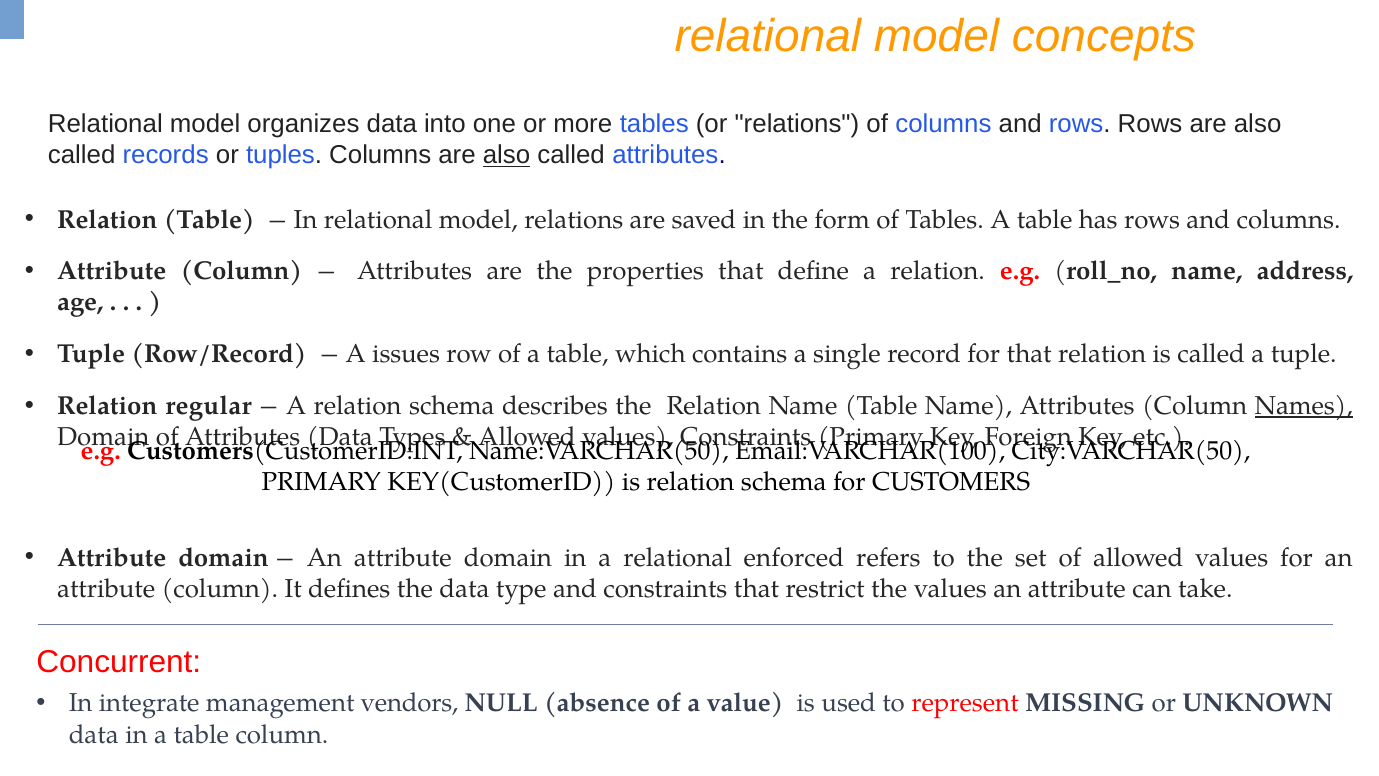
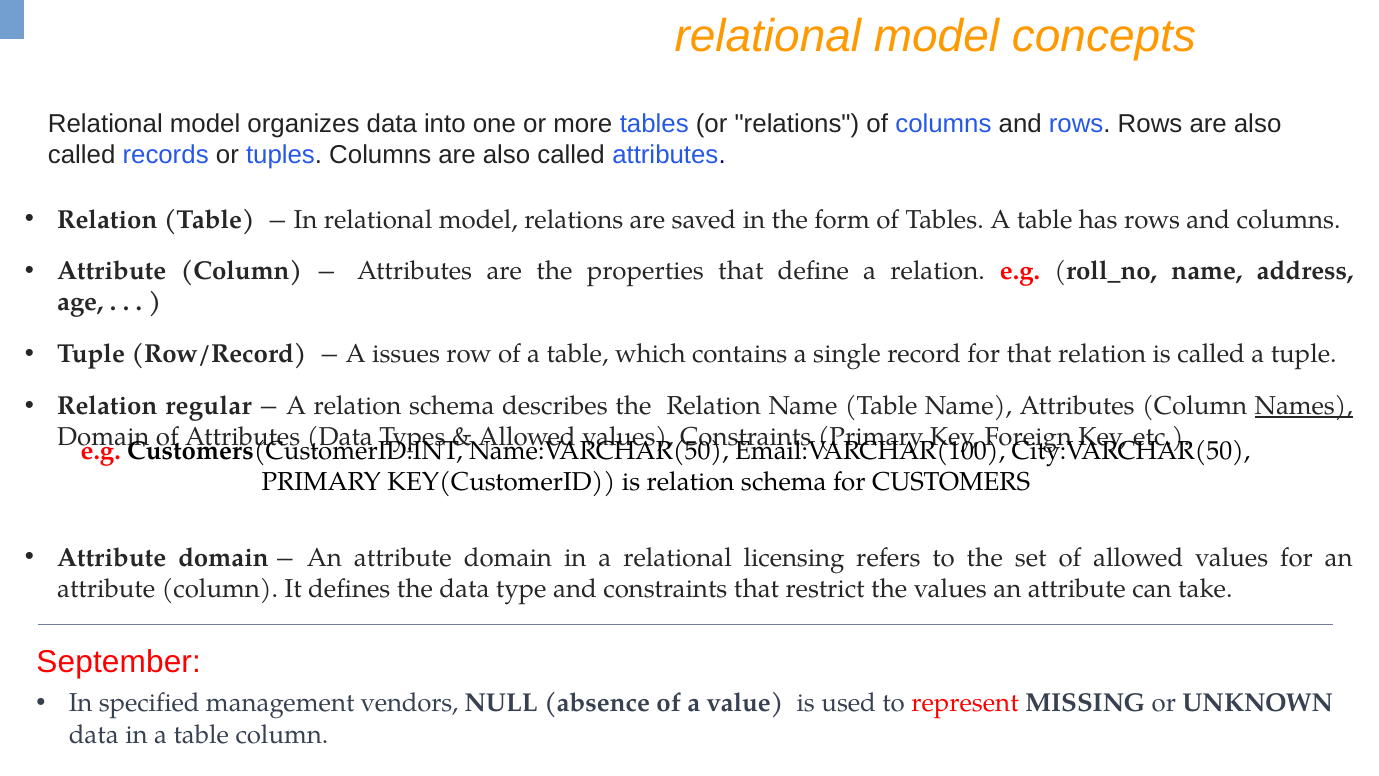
also at (507, 155) underline: present -> none
enforced: enforced -> licensing
Concurrent: Concurrent -> September
integrate: integrate -> specified
